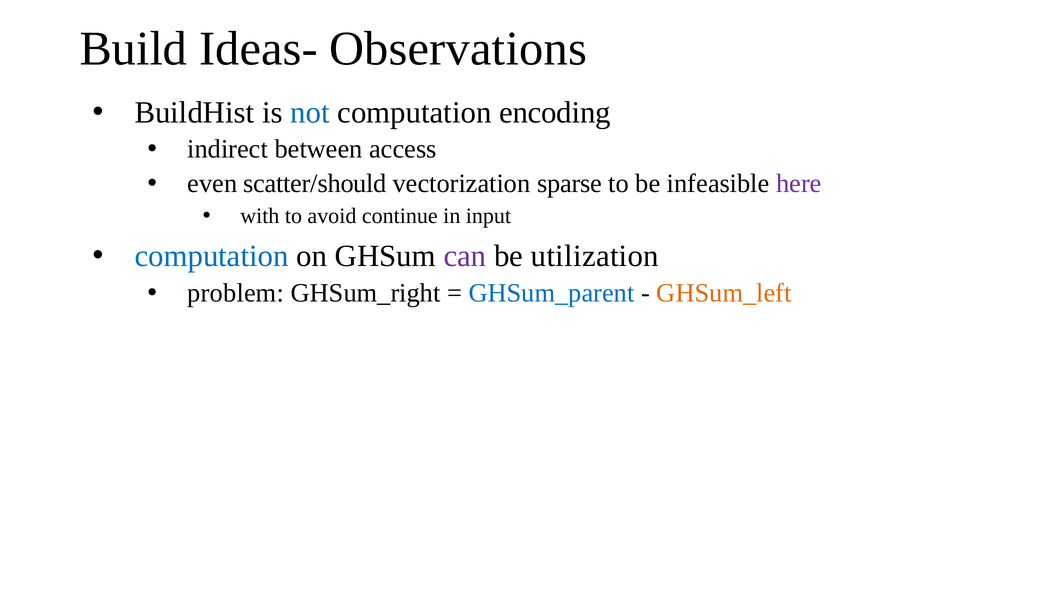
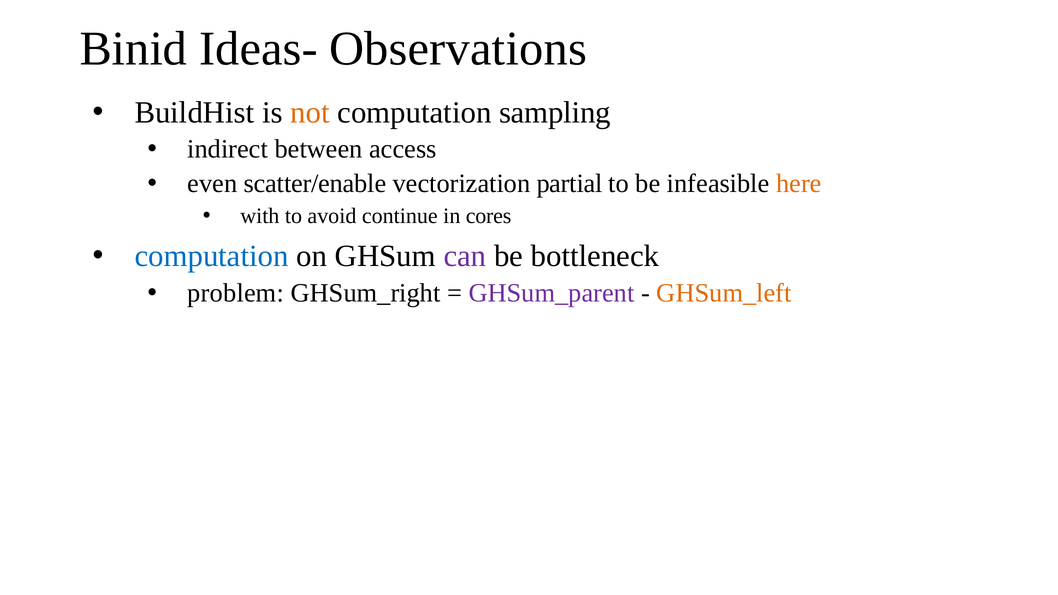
Build: Build -> Binid
not colour: blue -> orange
encoding: encoding -> sampling
scatter/should: scatter/should -> scatter/enable
sparse: sparse -> partial
here colour: purple -> orange
input: input -> cores
utilization: utilization -> bottleneck
GHSum_parent colour: blue -> purple
